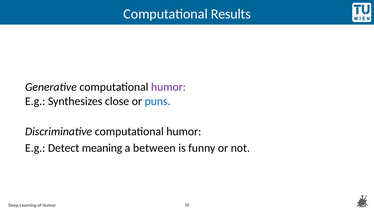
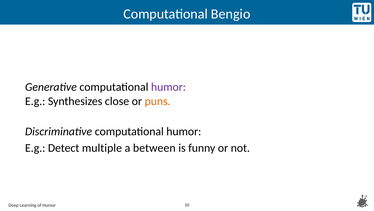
Results: Results -> Bengio
puns colour: blue -> orange
meaning: meaning -> multiple
